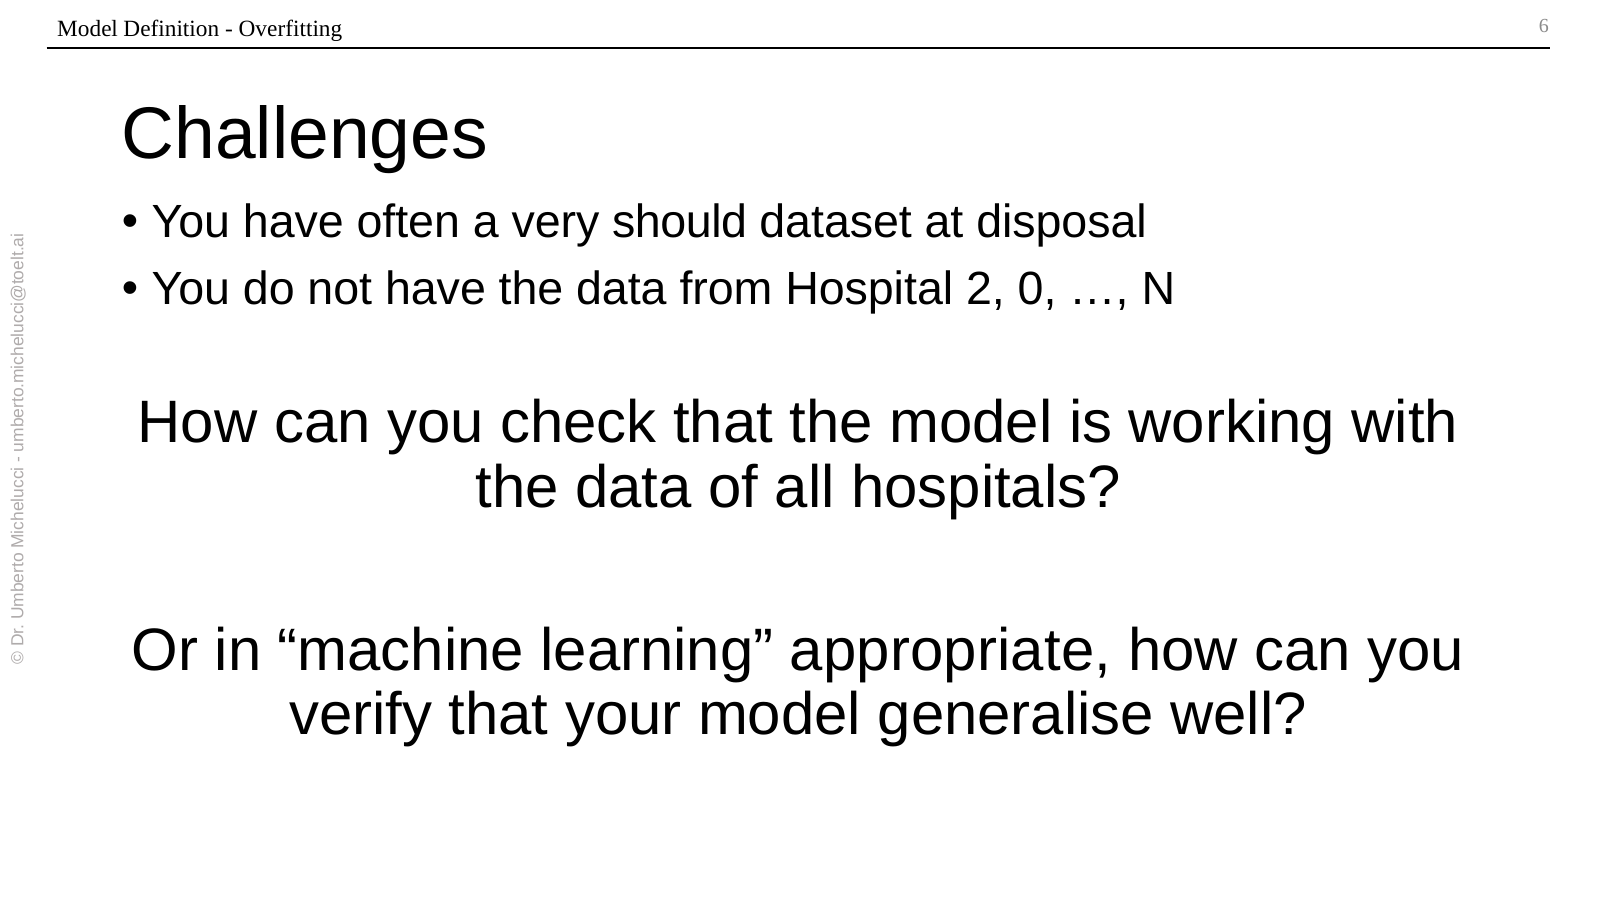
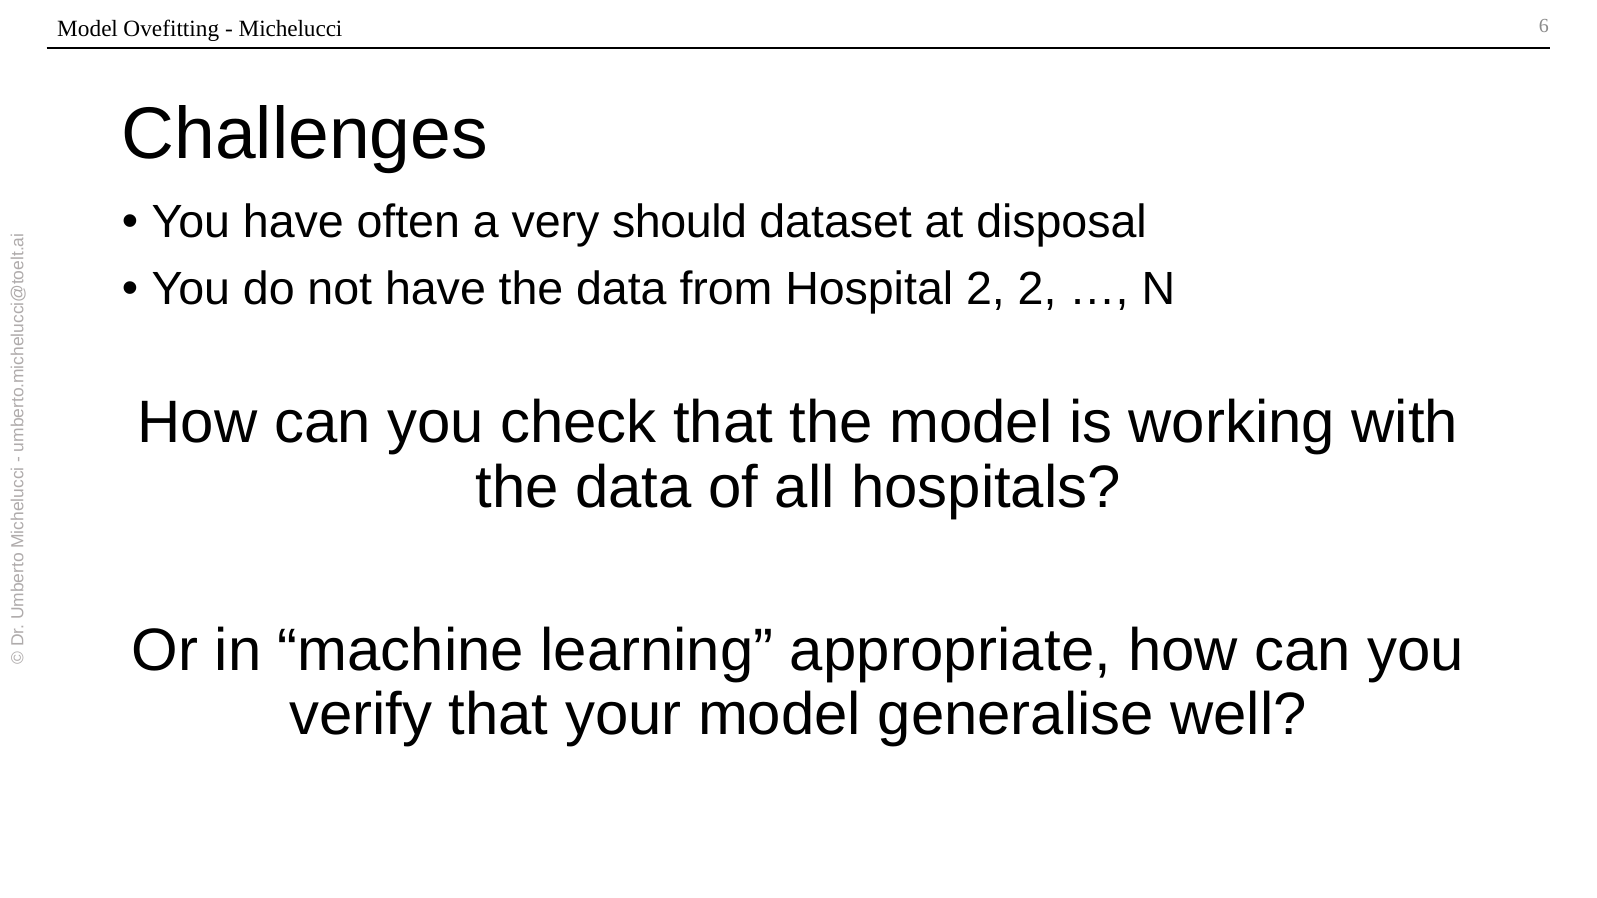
Definition: Definition -> Ovefitting
Overfitting: Overfitting -> Michelucci
2 0: 0 -> 2
